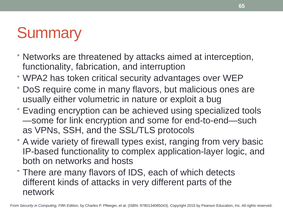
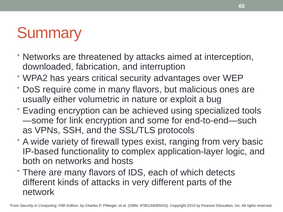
functionality at (48, 67): functionality -> downloaded
token: token -> years
